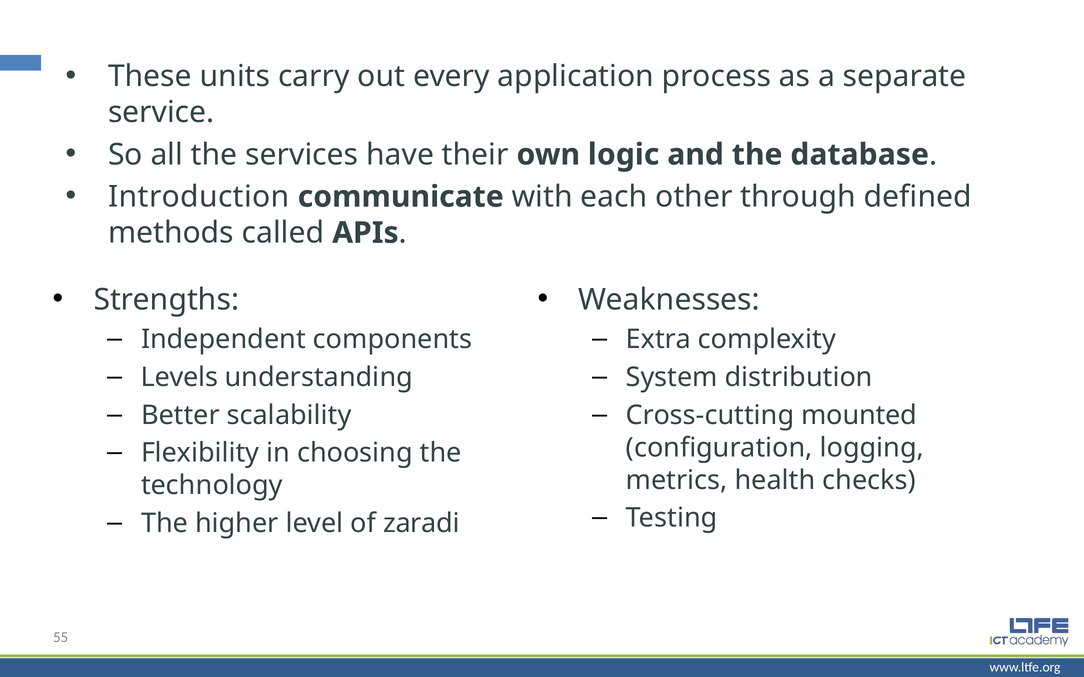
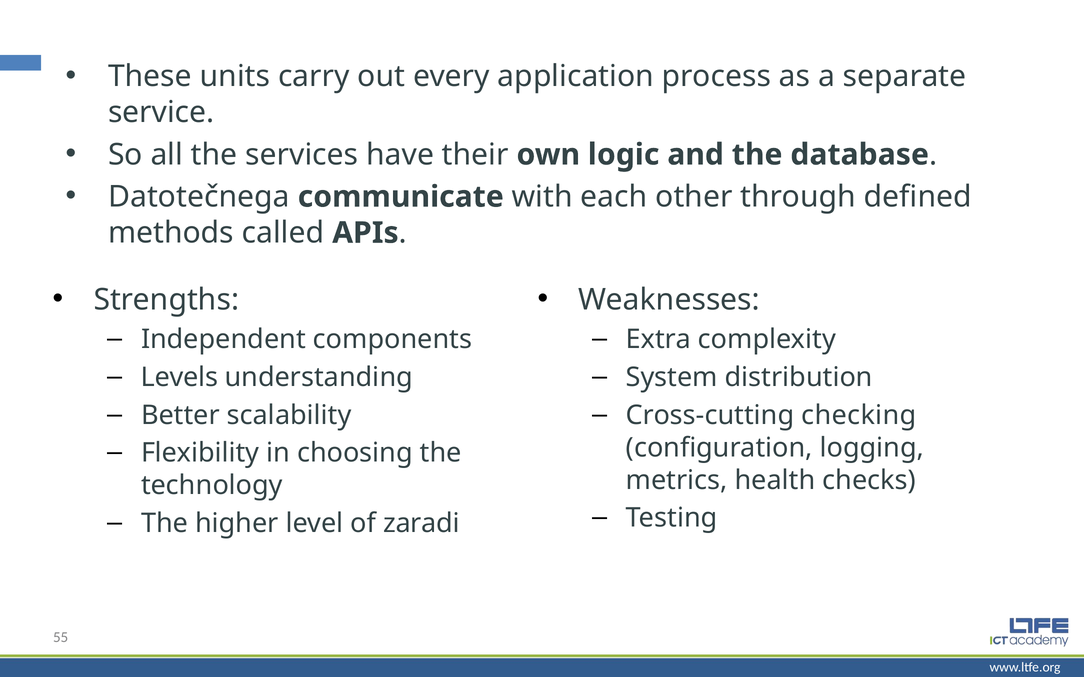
Introduction: Introduction -> Datotečnega
mounted: mounted -> checking
